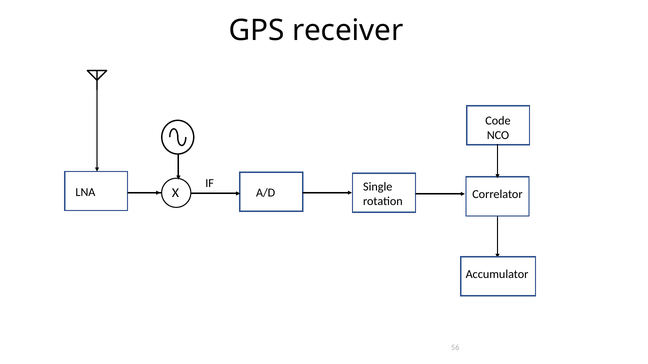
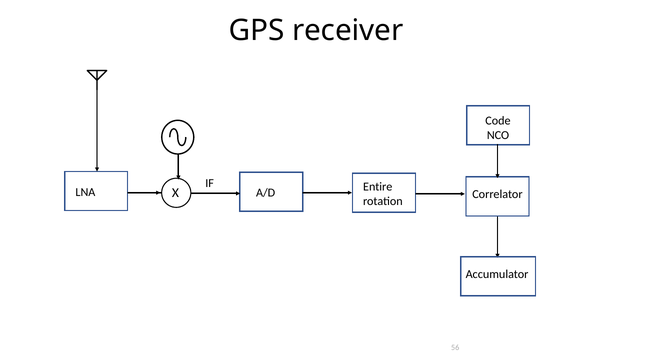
Single: Single -> Entire
